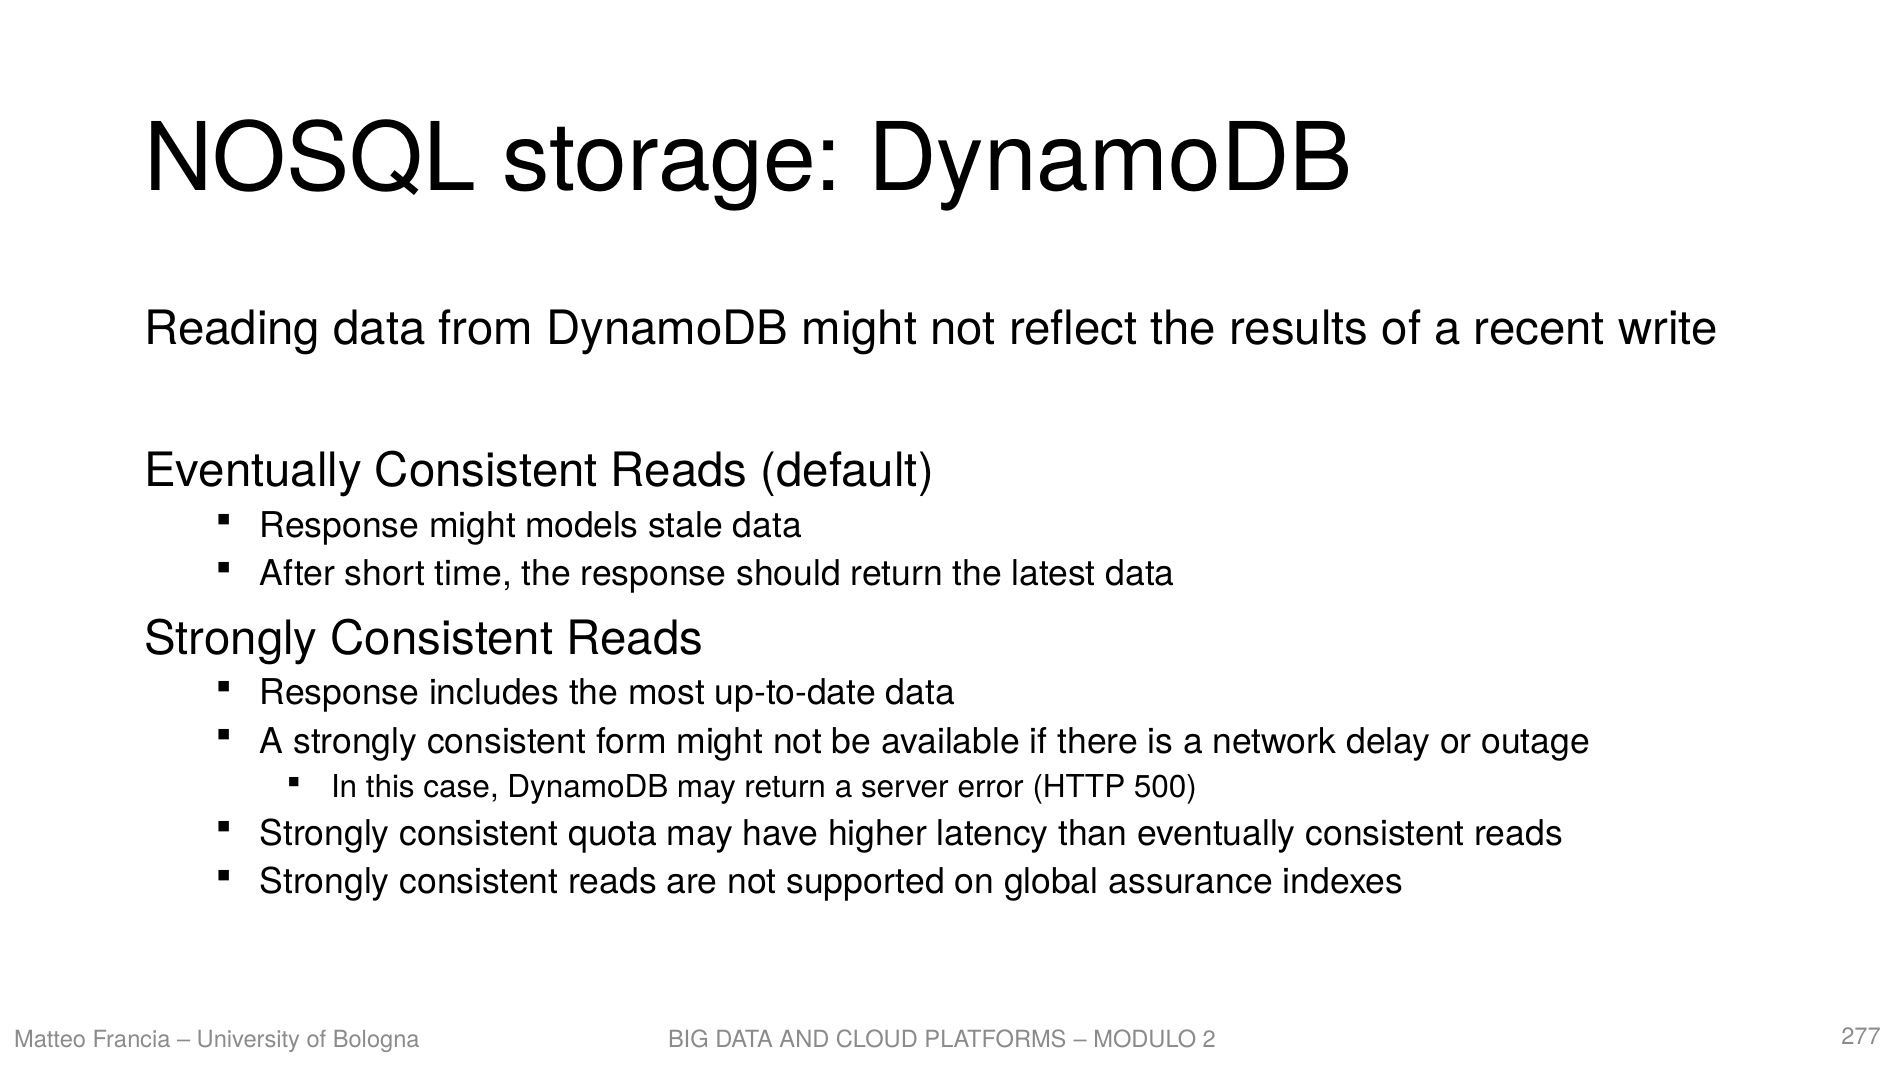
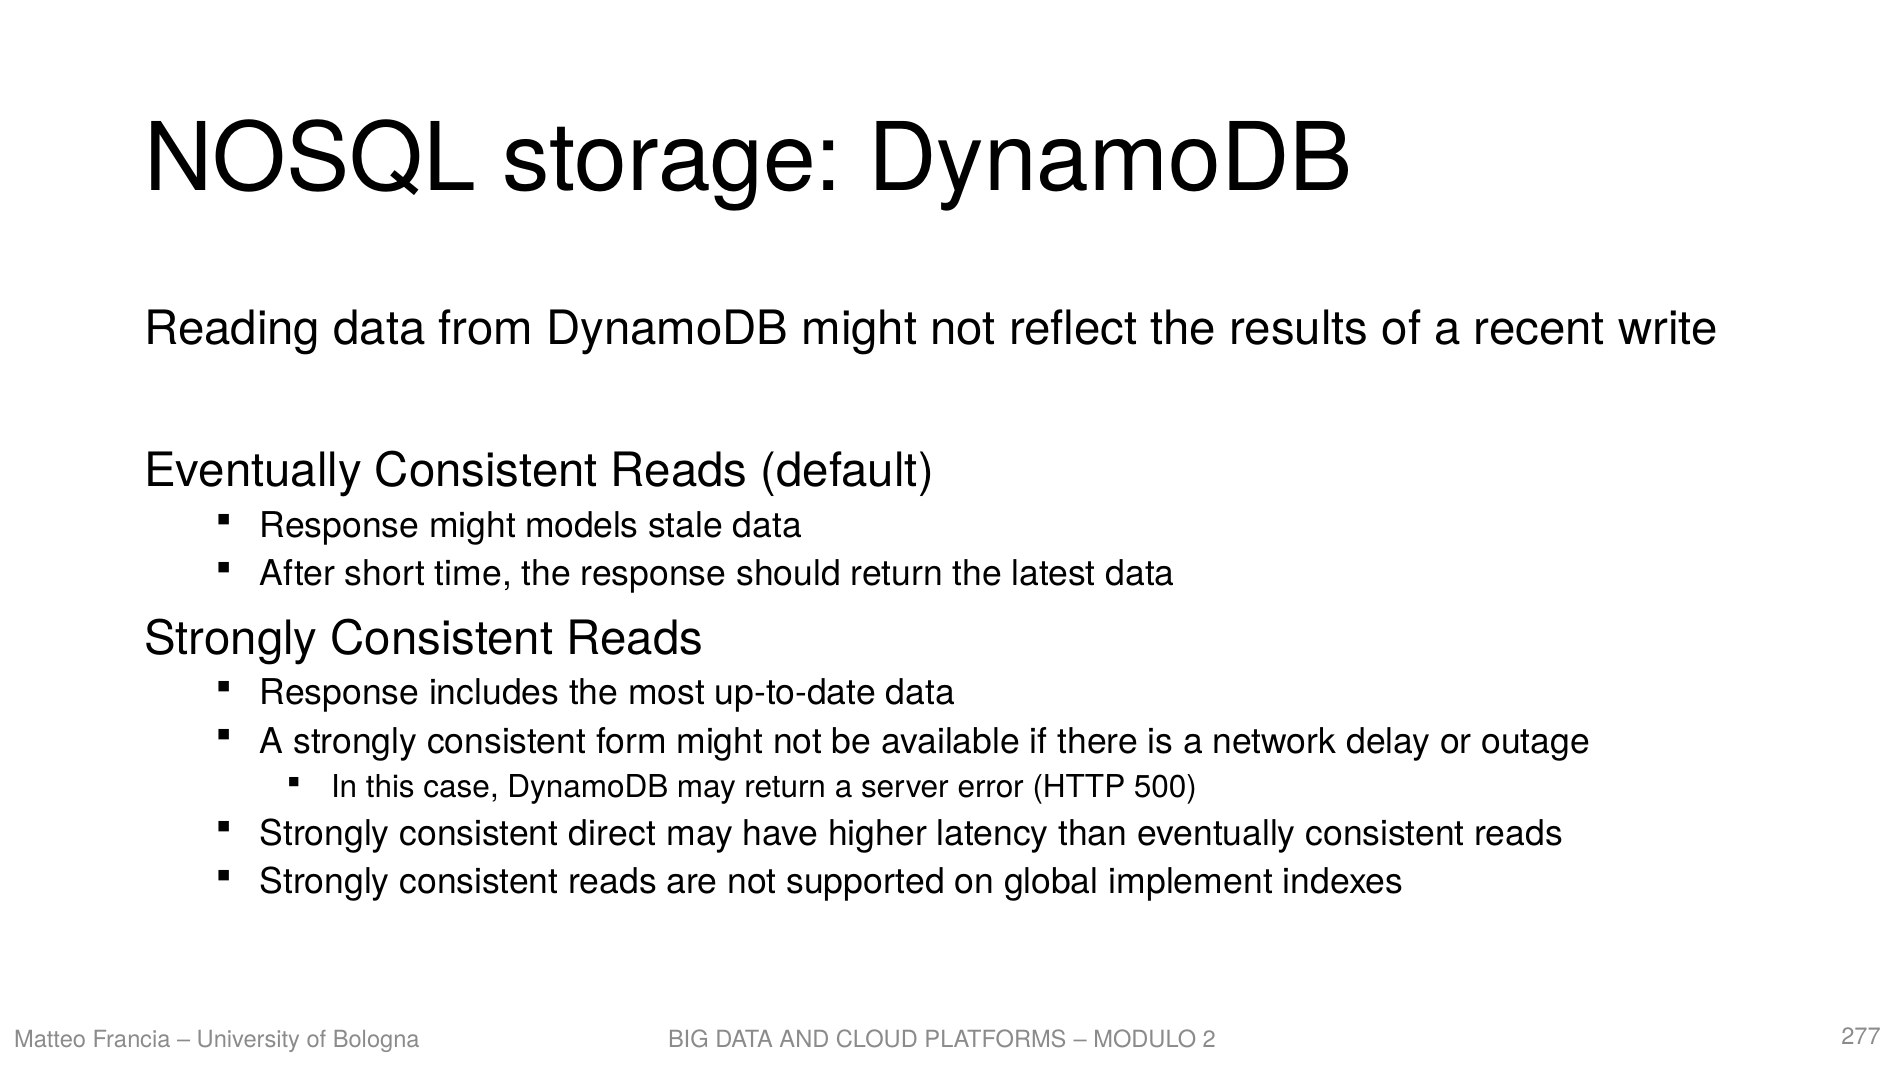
quota: quota -> direct
assurance: assurance -> implement
